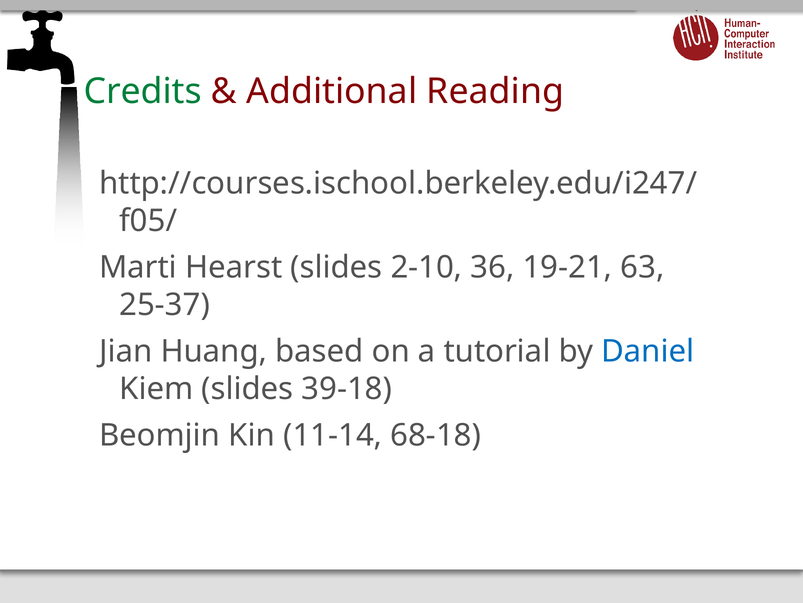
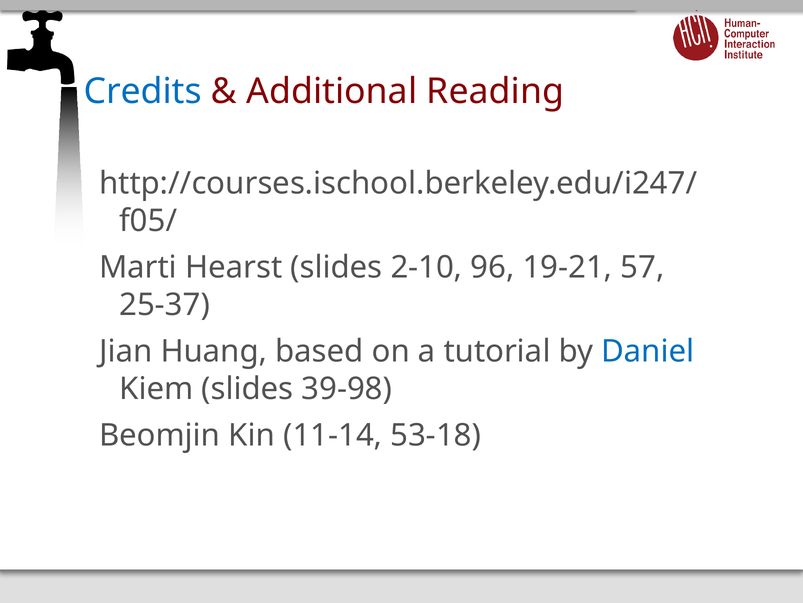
Credits colour: green -> blue
36: 36 -> 96
63: 63 -> 57
39-18: 39-18 -> 39-98
68-18: 68-18 -> 53-18
